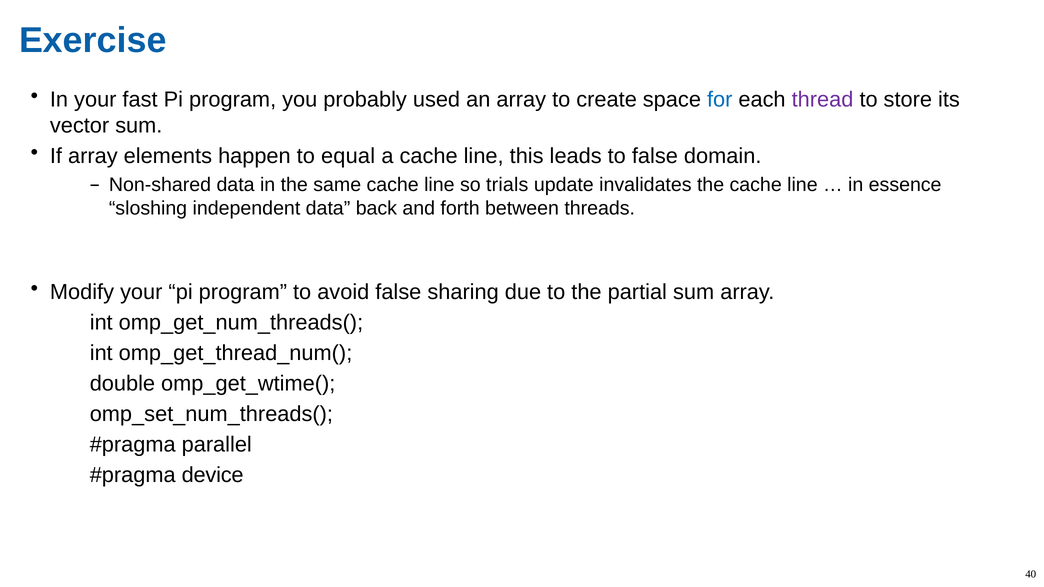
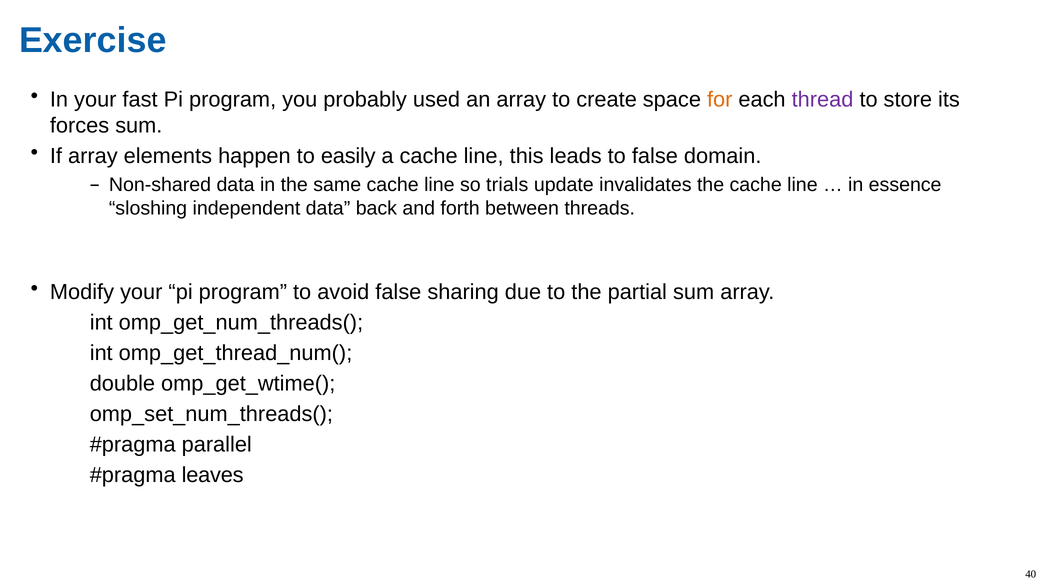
for colour: blue -> orange
vector: vector -> forces
equal: equal -> easily
device: device -> leaves
